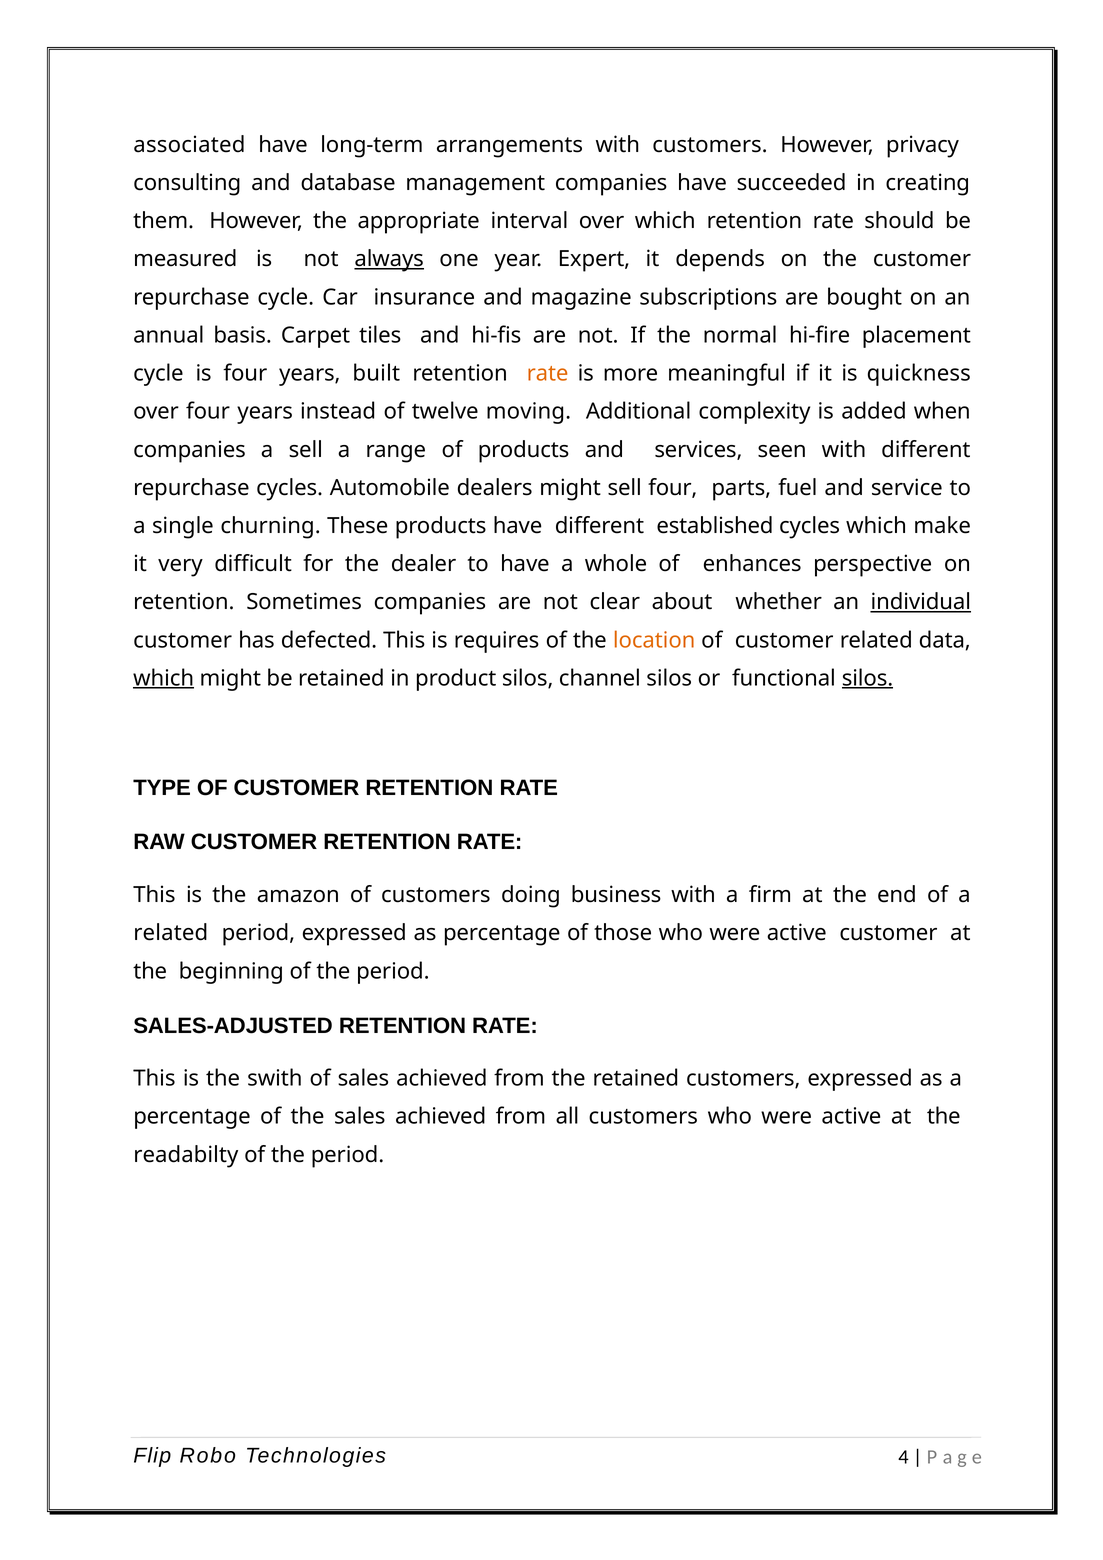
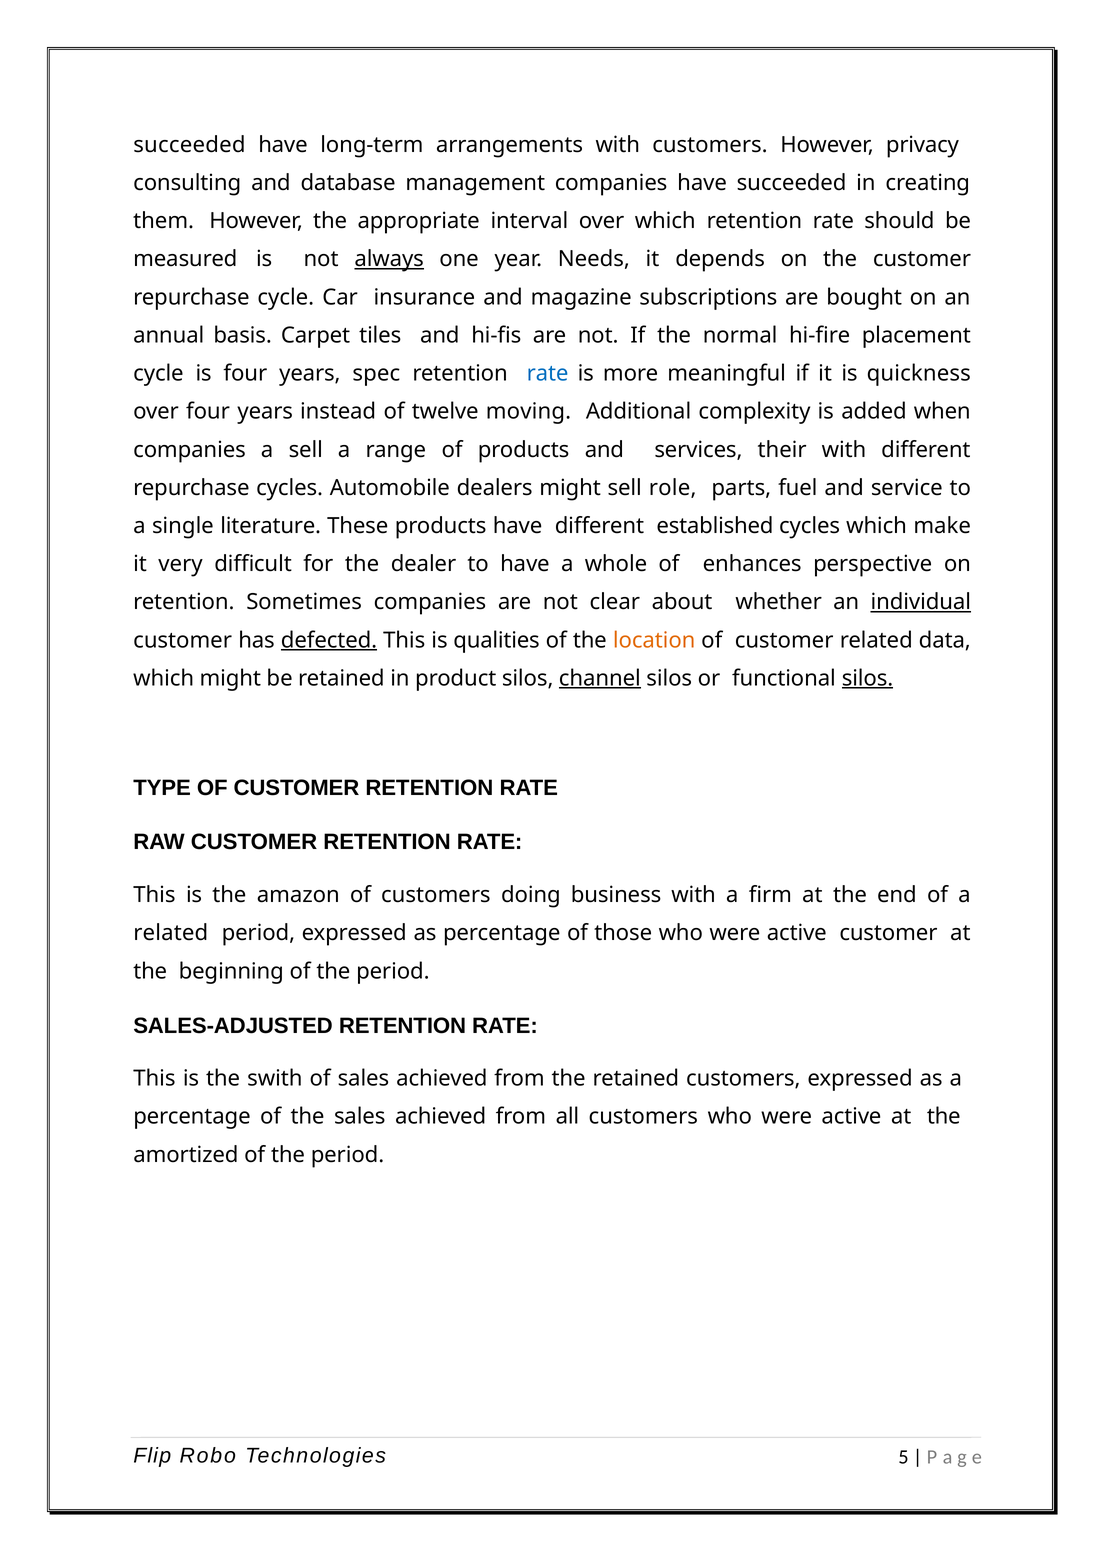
associated at (189, 145): associated -> succeeded
Expert: Expert -> Needs
built: built -> spec
rate at (548, 373) colour: orange -> blue
seen: seen -> their
sell four: four -> role
churning: churning -> literature
defected underline: none -> present
requires: requires -> qualities
which at (164, 678) underline: present -> none
channel underline: none -> present
readabilty: readabilty -> amortized
4: 4 -> 5
